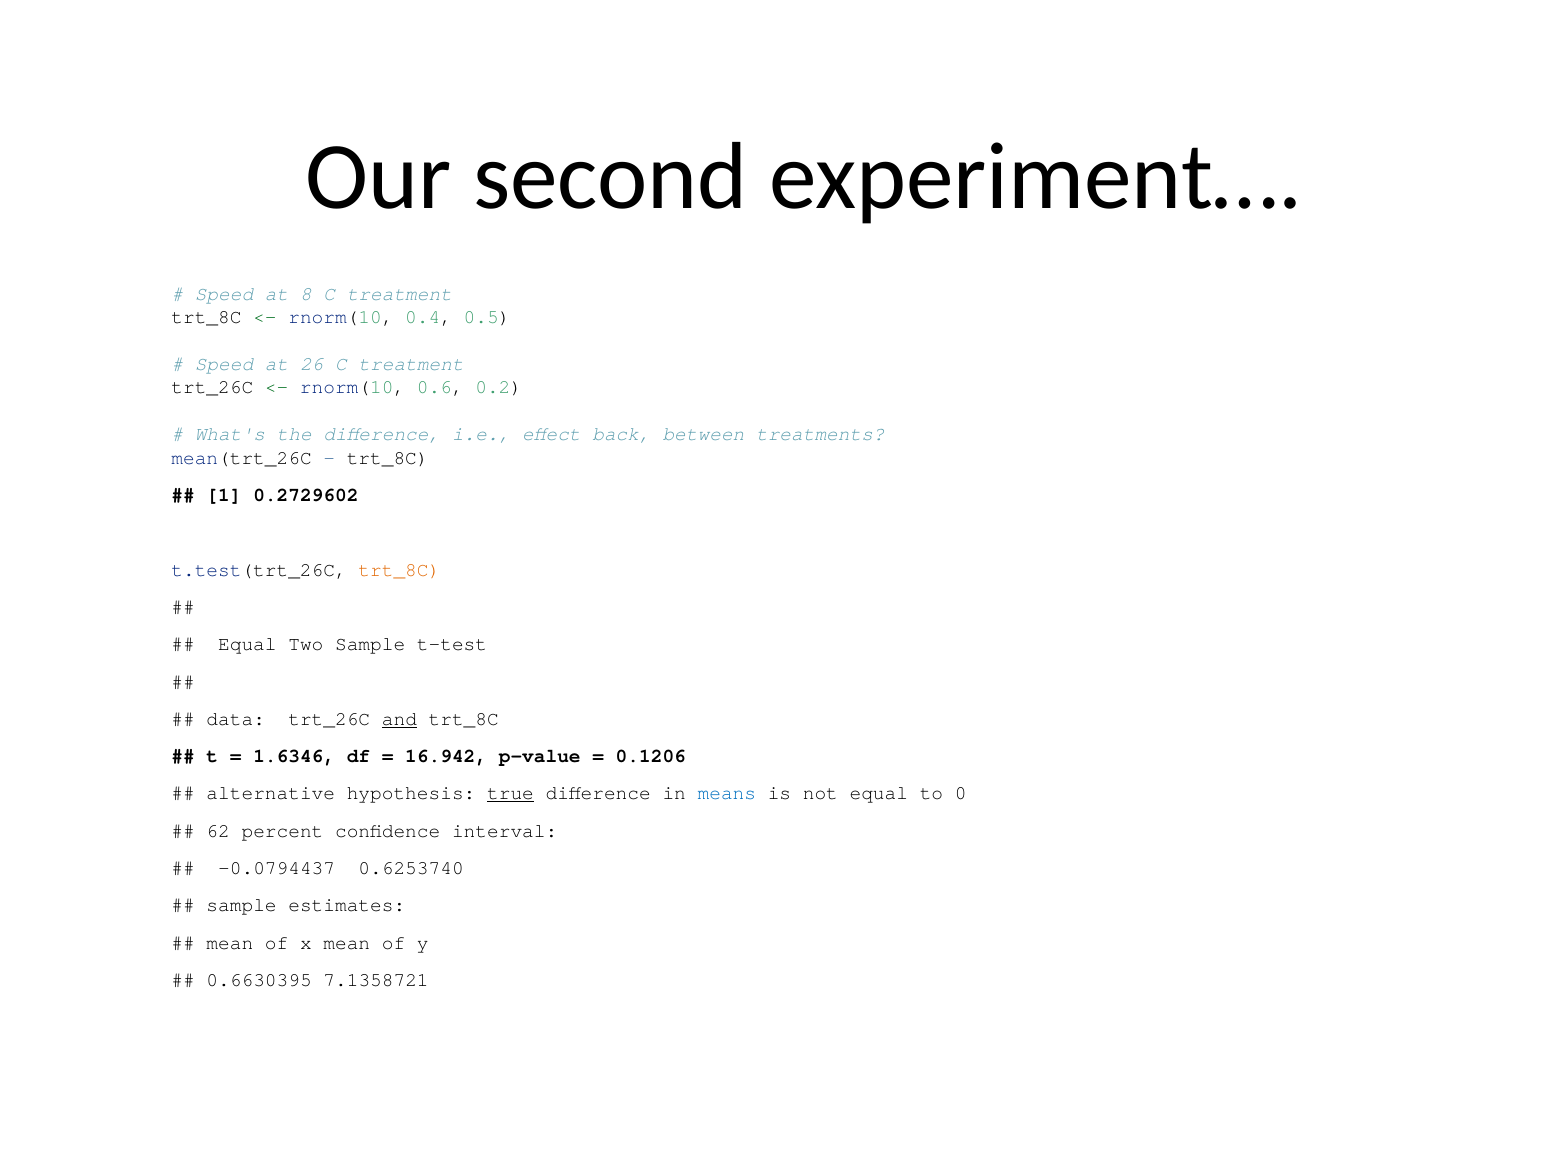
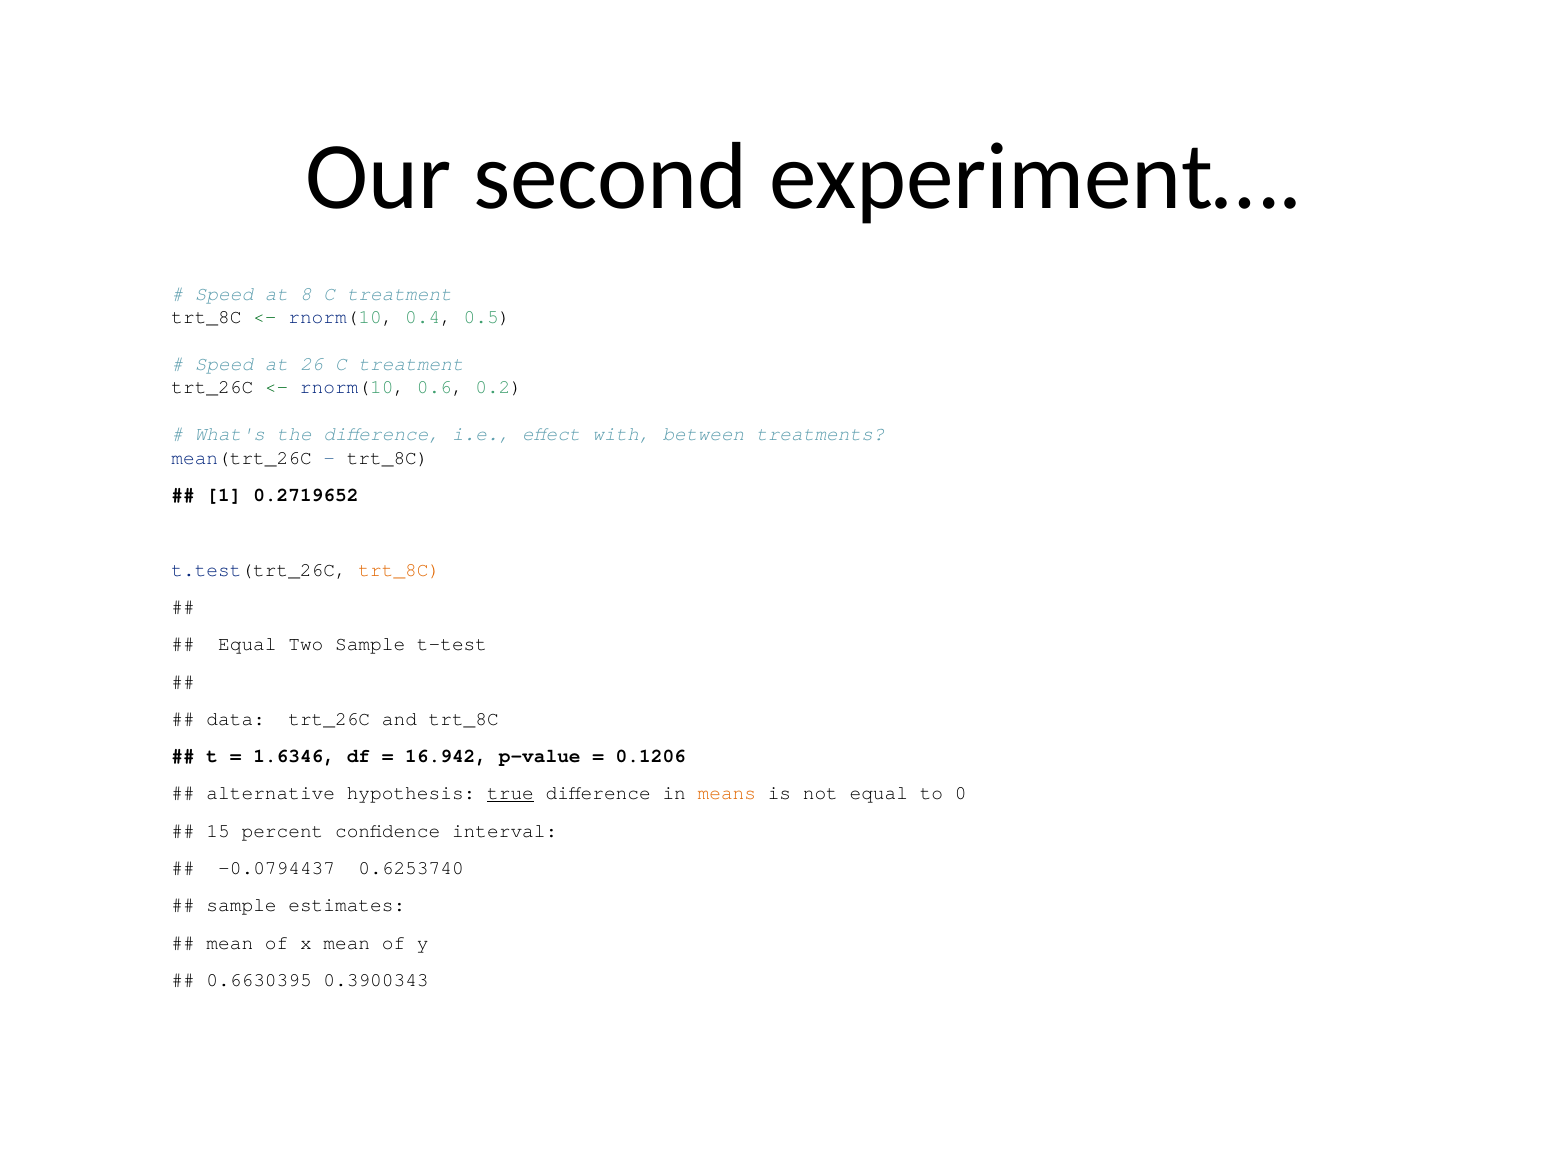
back: back -> with
0.2729602: 0.2729602 -> 0.2719652
and underline: present -> none
means colour: blue -> orange
62: 62 -> 15
7.1358721: 7.1358721 -> 0.3900343
